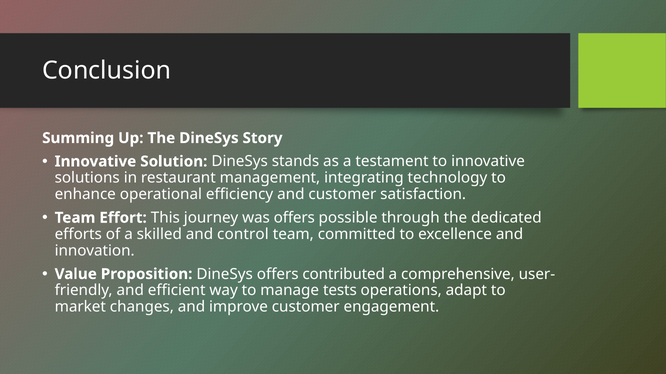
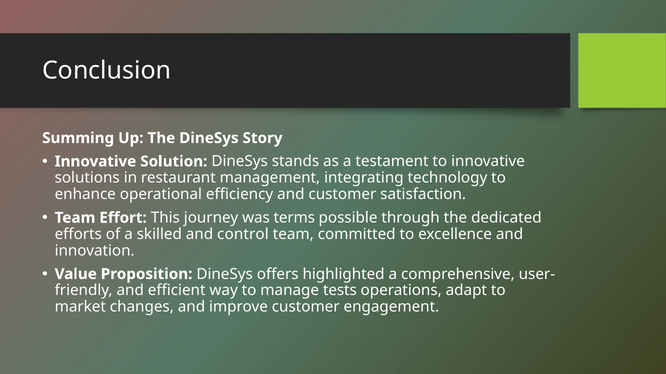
was offers: offers -> terms
contributed: contributed -> highlighted
